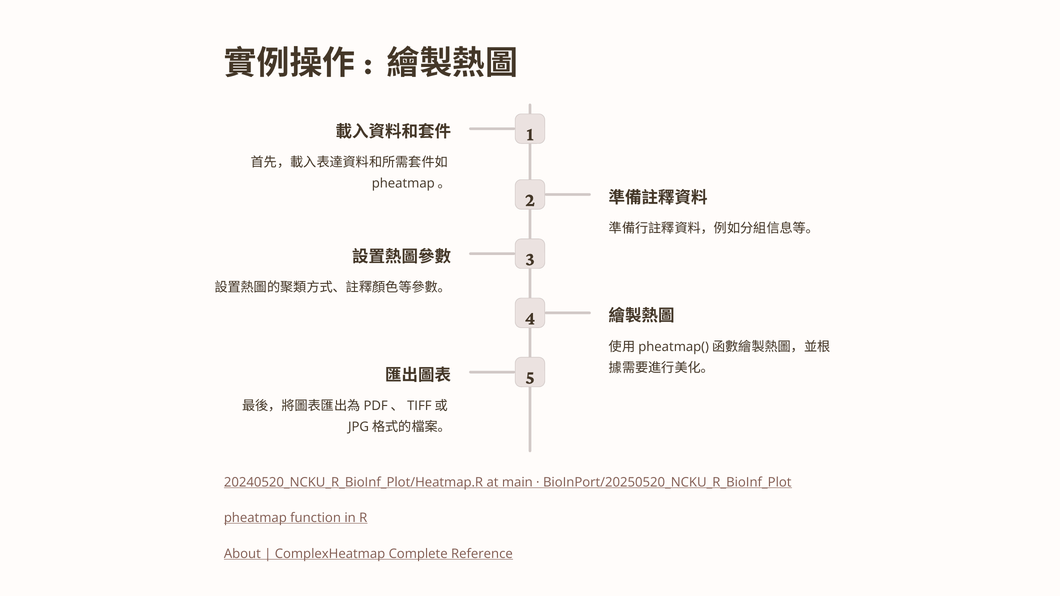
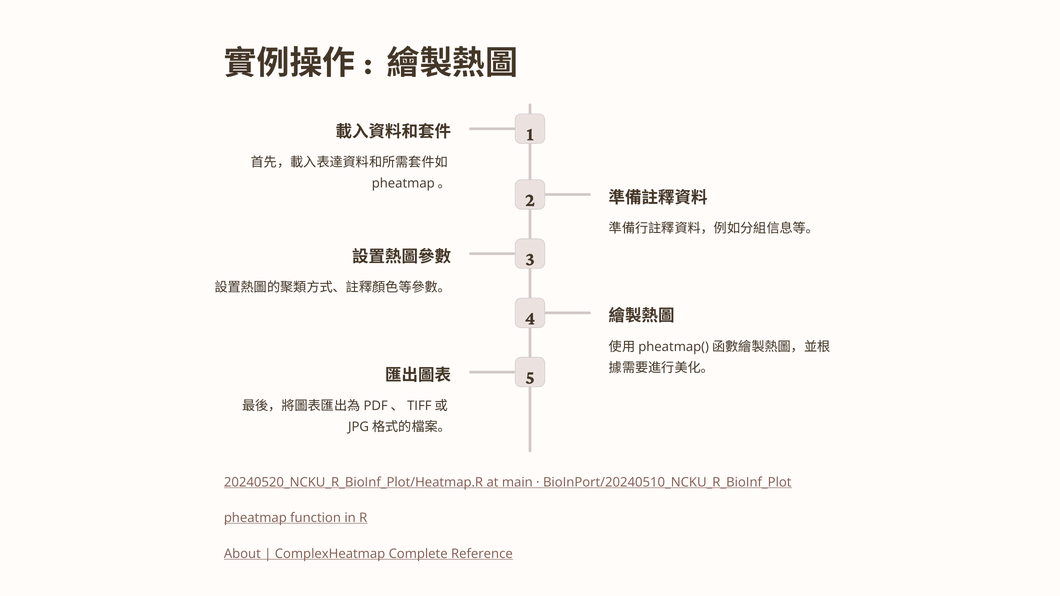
BioInPort/20250520_NCKU_R_BioInf_Plot: BioInPort/20250520_NCKU_R_BioInf_Plot -> BioInPort/20240510_NCKU_R_BioInf_Plot
